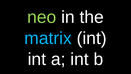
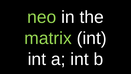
matrix colour: light blue -> light green
